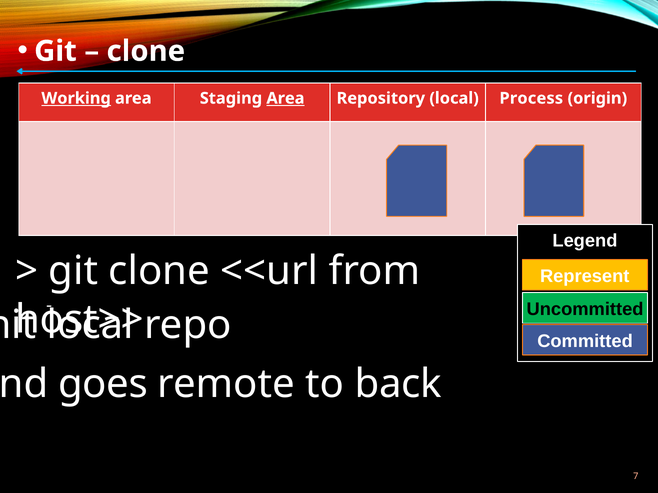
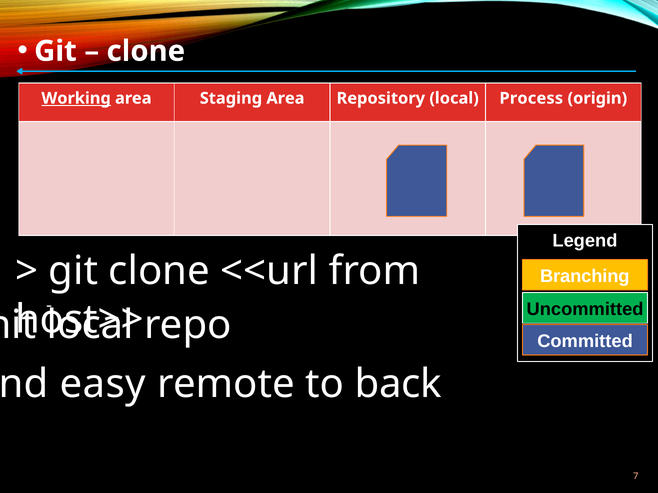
Area at (285, 98) underline: present -> none
Represent: Represent -> Branching
goes: goes -> easy
